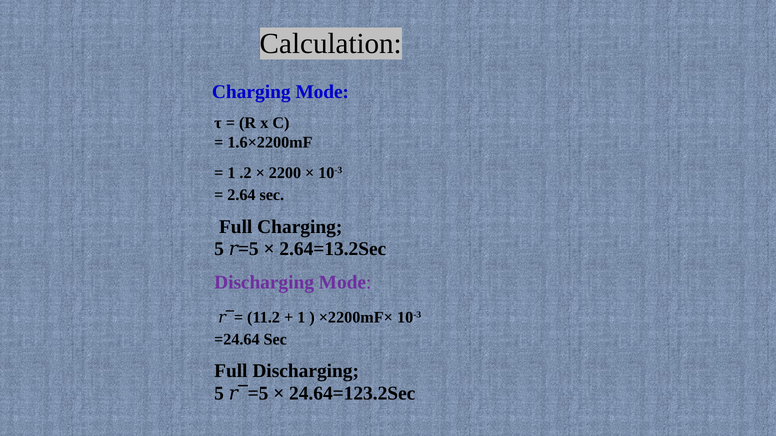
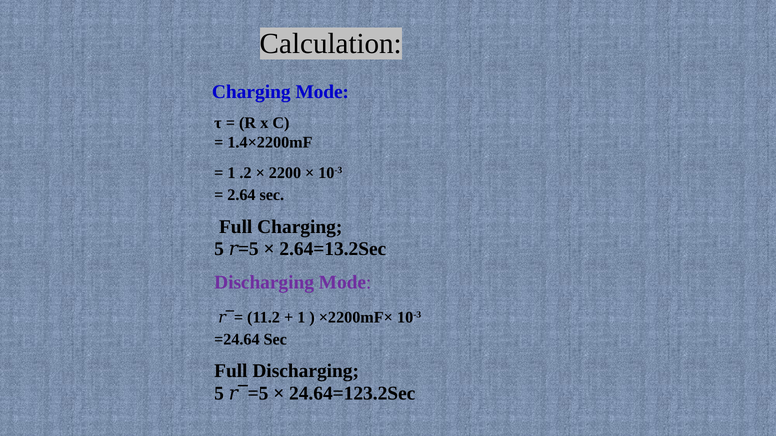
1.6×2200mF: 1.6×2200mF -> 1.4×2200mF
